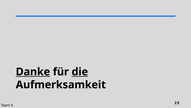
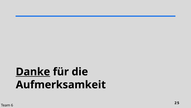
die underline: present -> none
